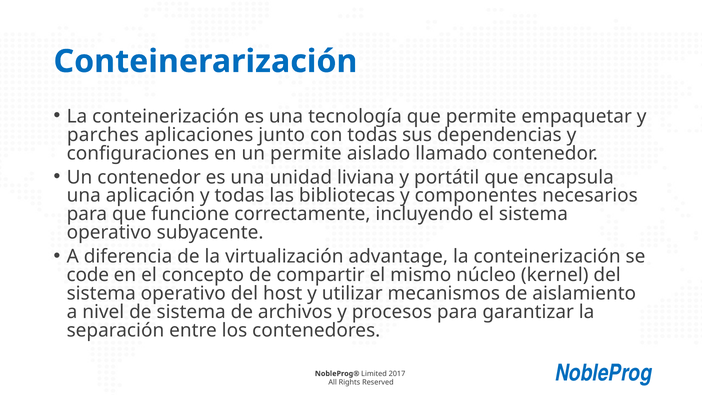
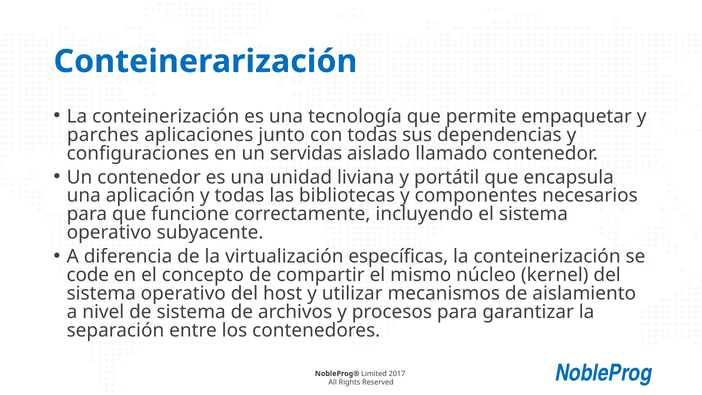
un permite: permite -> servidas
advantage: advantage -> específicas
